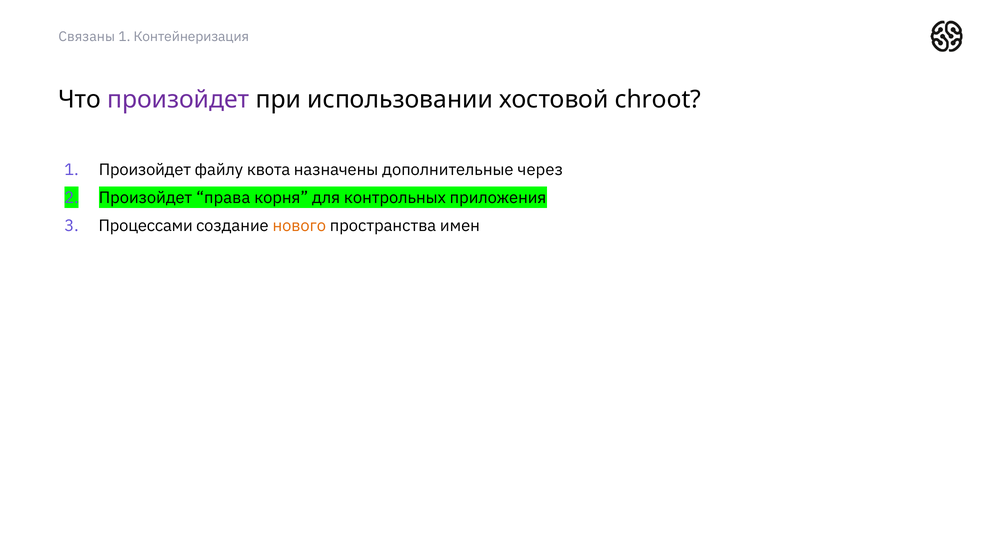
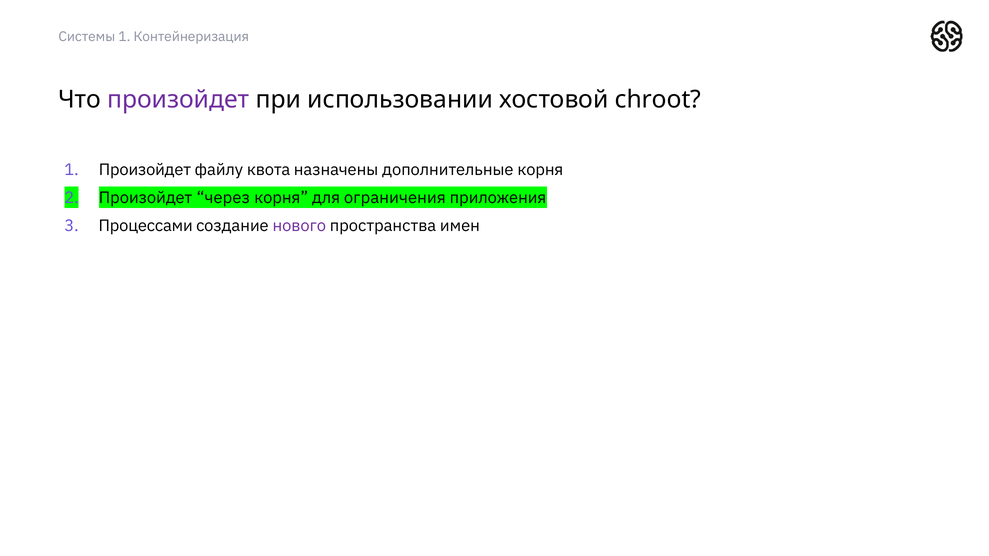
Связаны: Связаны -> Системы
дополнительные через: через -> корня
права: права -> через
контрольных: контрольных -> ограничения
нового colour: orange -> purple
